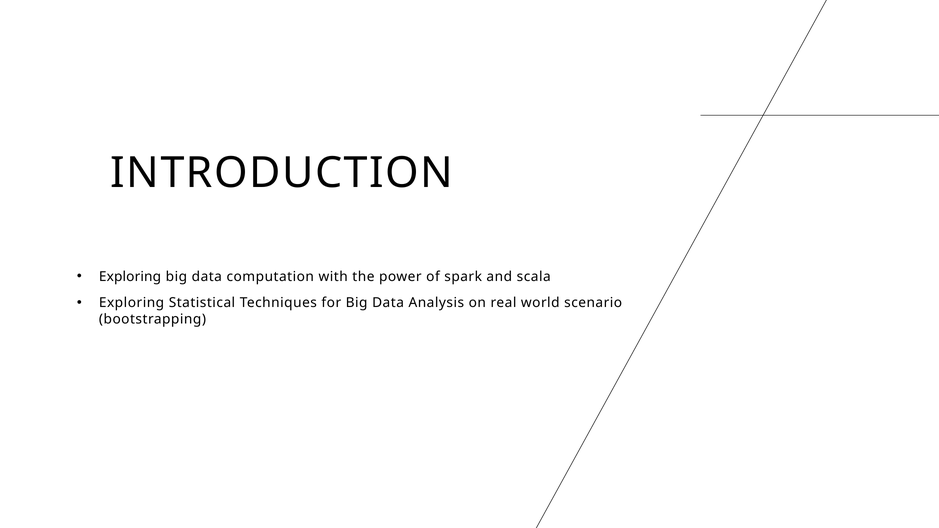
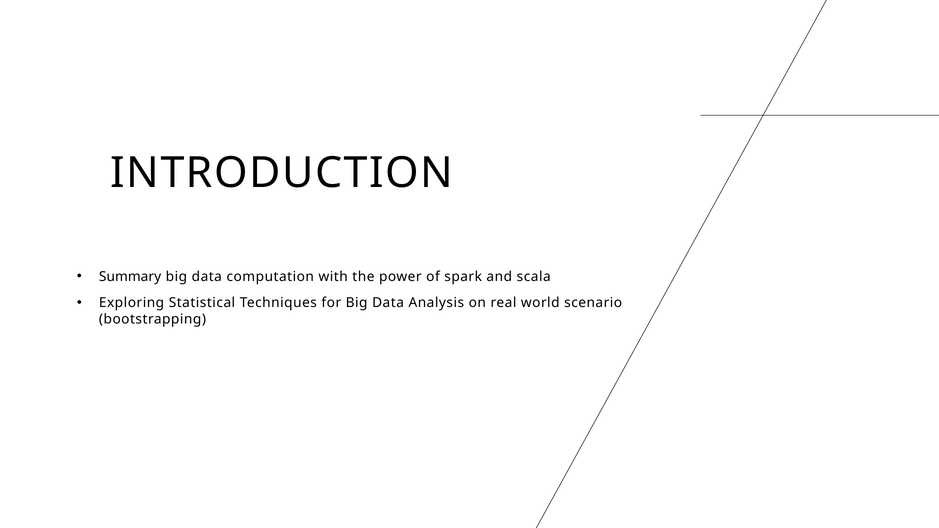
Exploring at (130, 277): Exploring -> Summary
